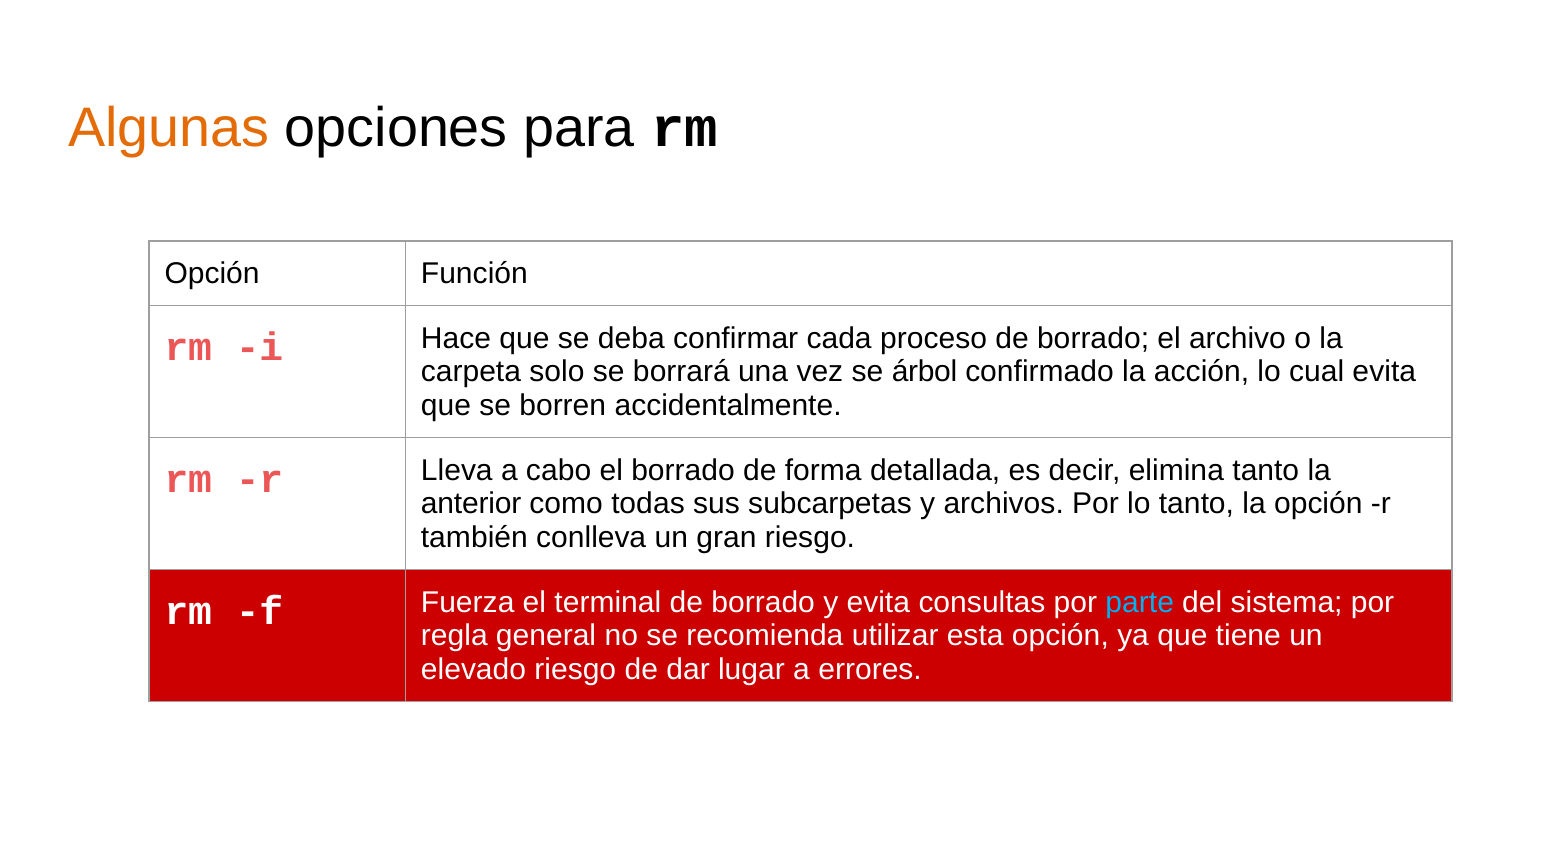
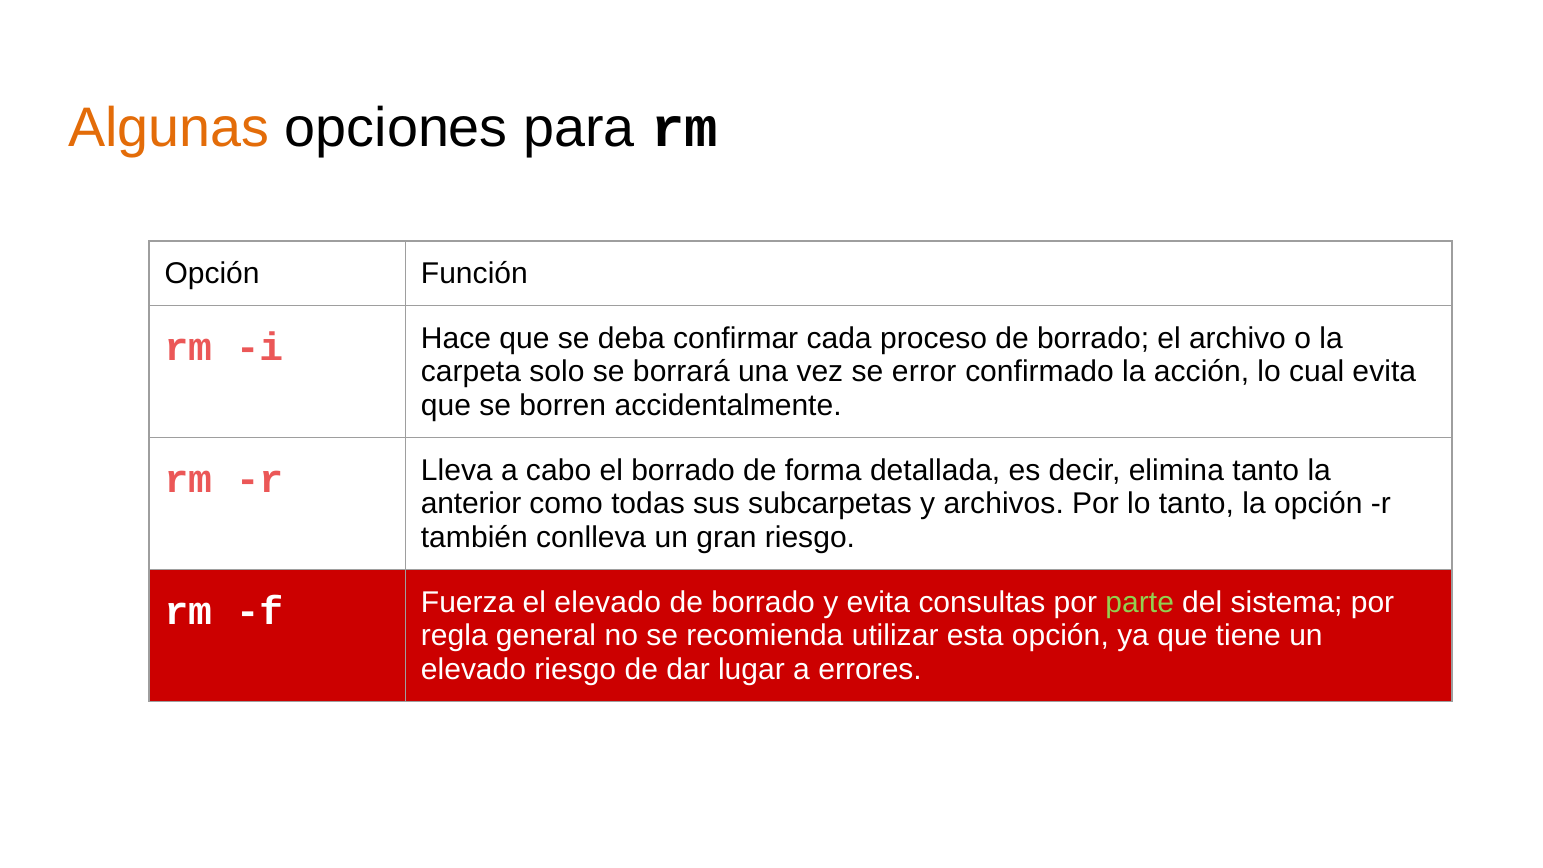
árbol: árbol -> error
el terminal: terminal -> elevado
parte colour: light blue -> light green
